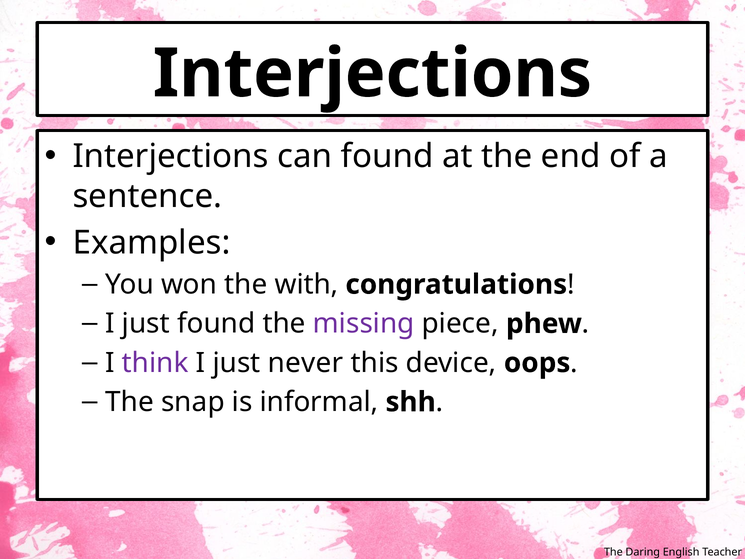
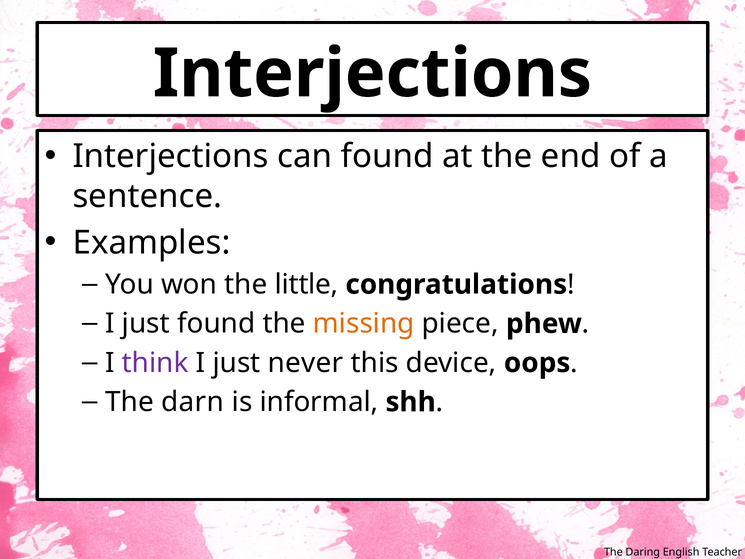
with: with -> little
missing colour: purple -> orange
snap: snap -> darn
